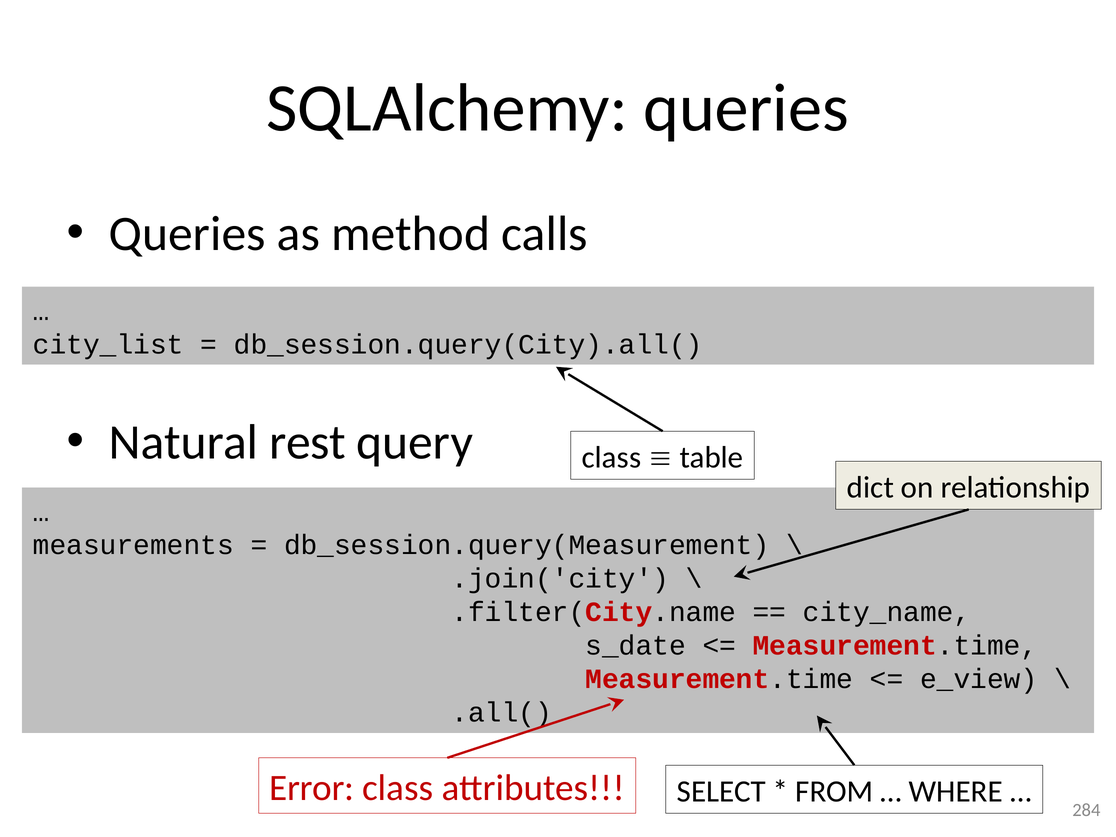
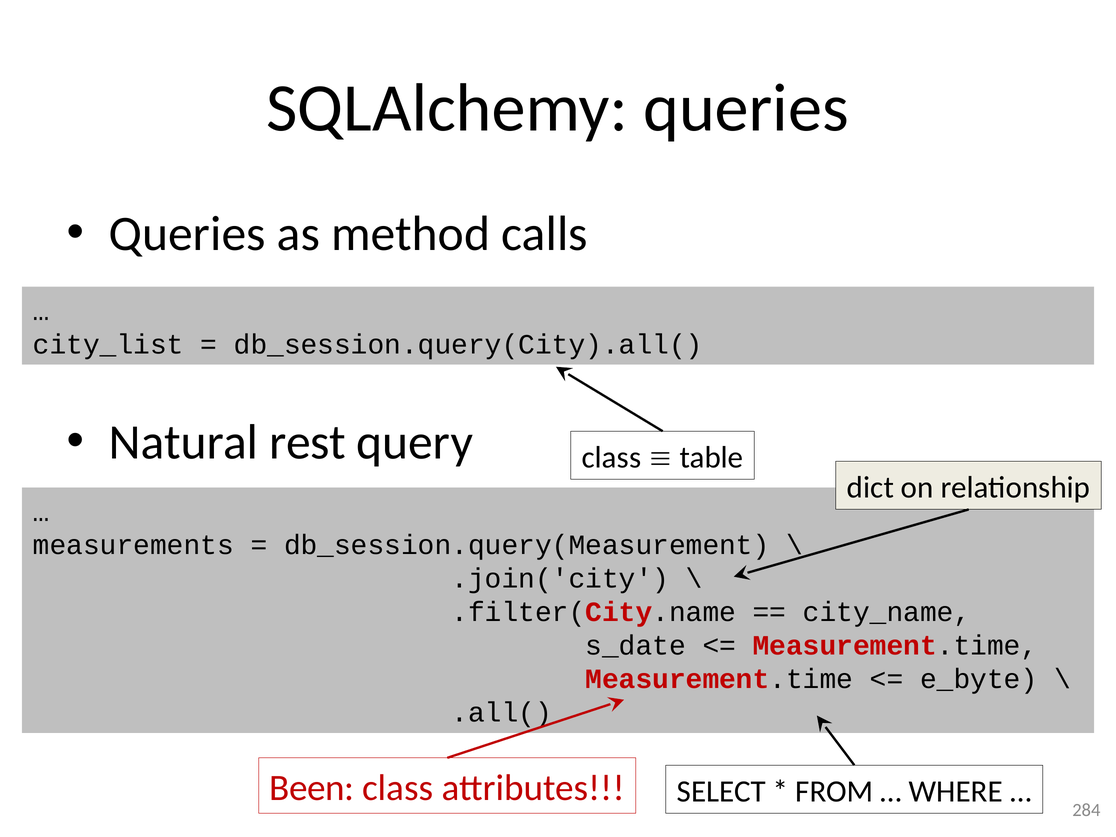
e_view: e_view -> e_byte
Error: Error -> Been
